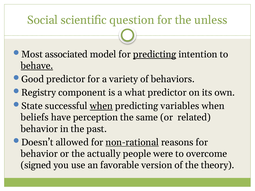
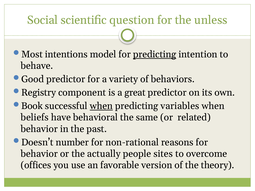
associated: associated -> intentions
behave underline: present -> none
what: what -> great
State: State -> Book
perception: perception -> behavioral
allowed: allowed -> number
non-rational underline: present -> none
were: were -> sites
signed: signed -> offices
